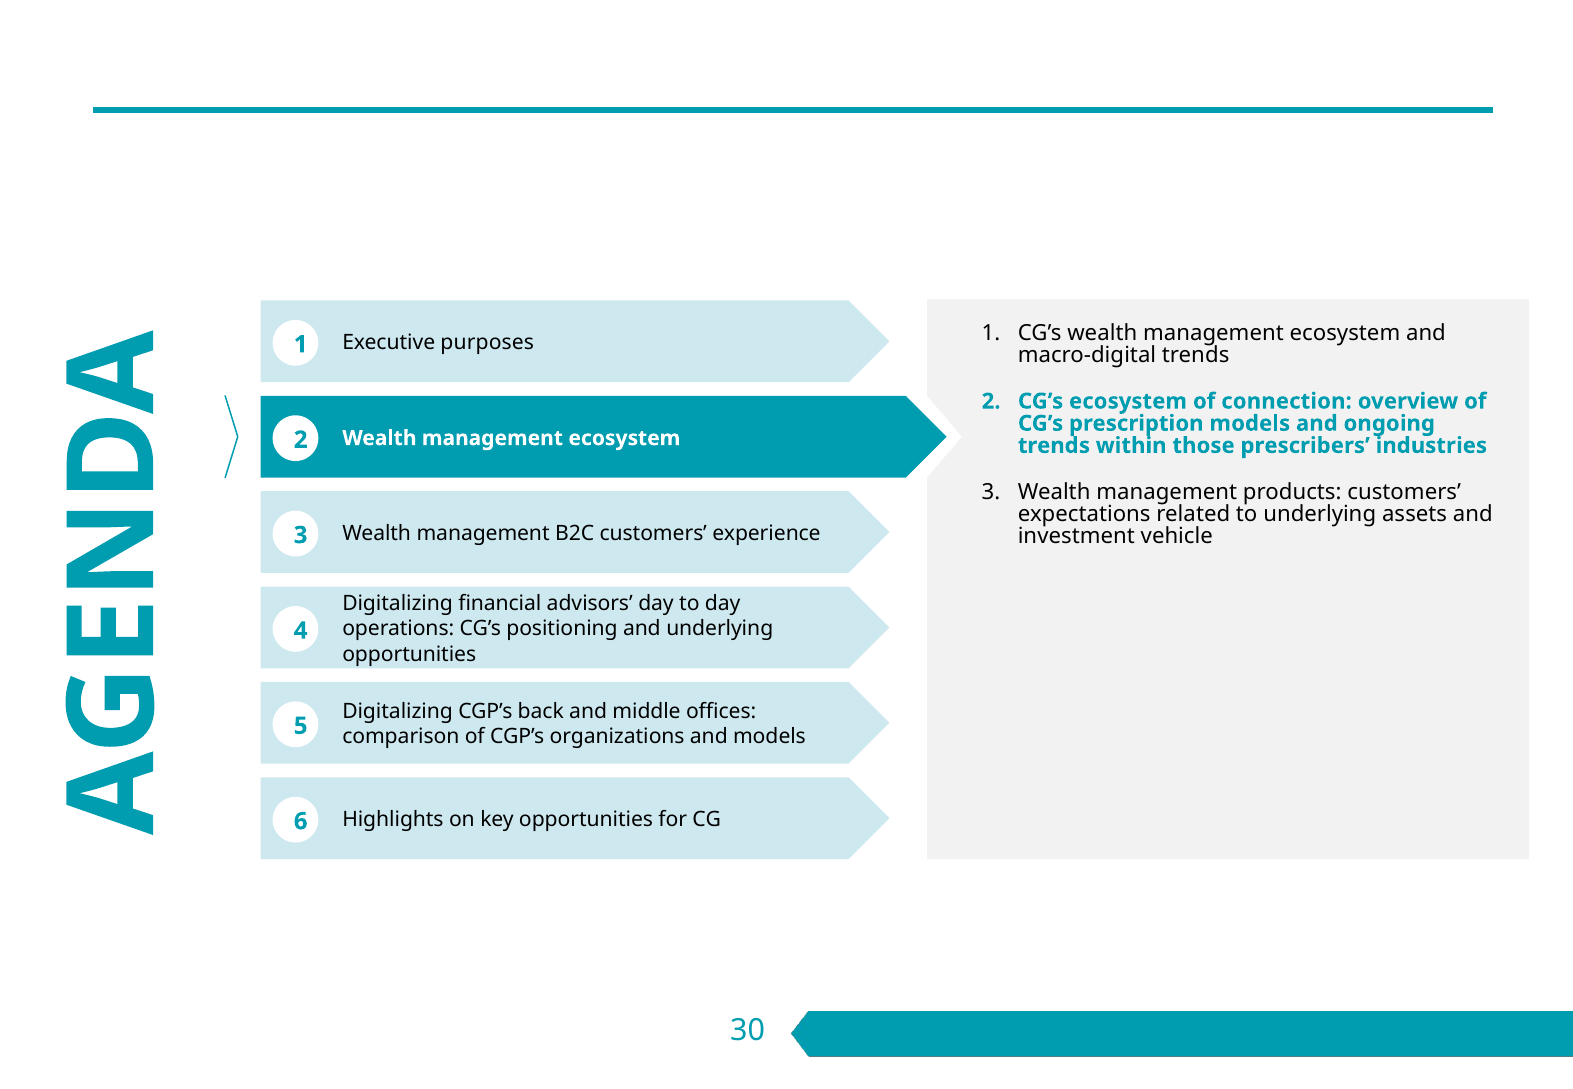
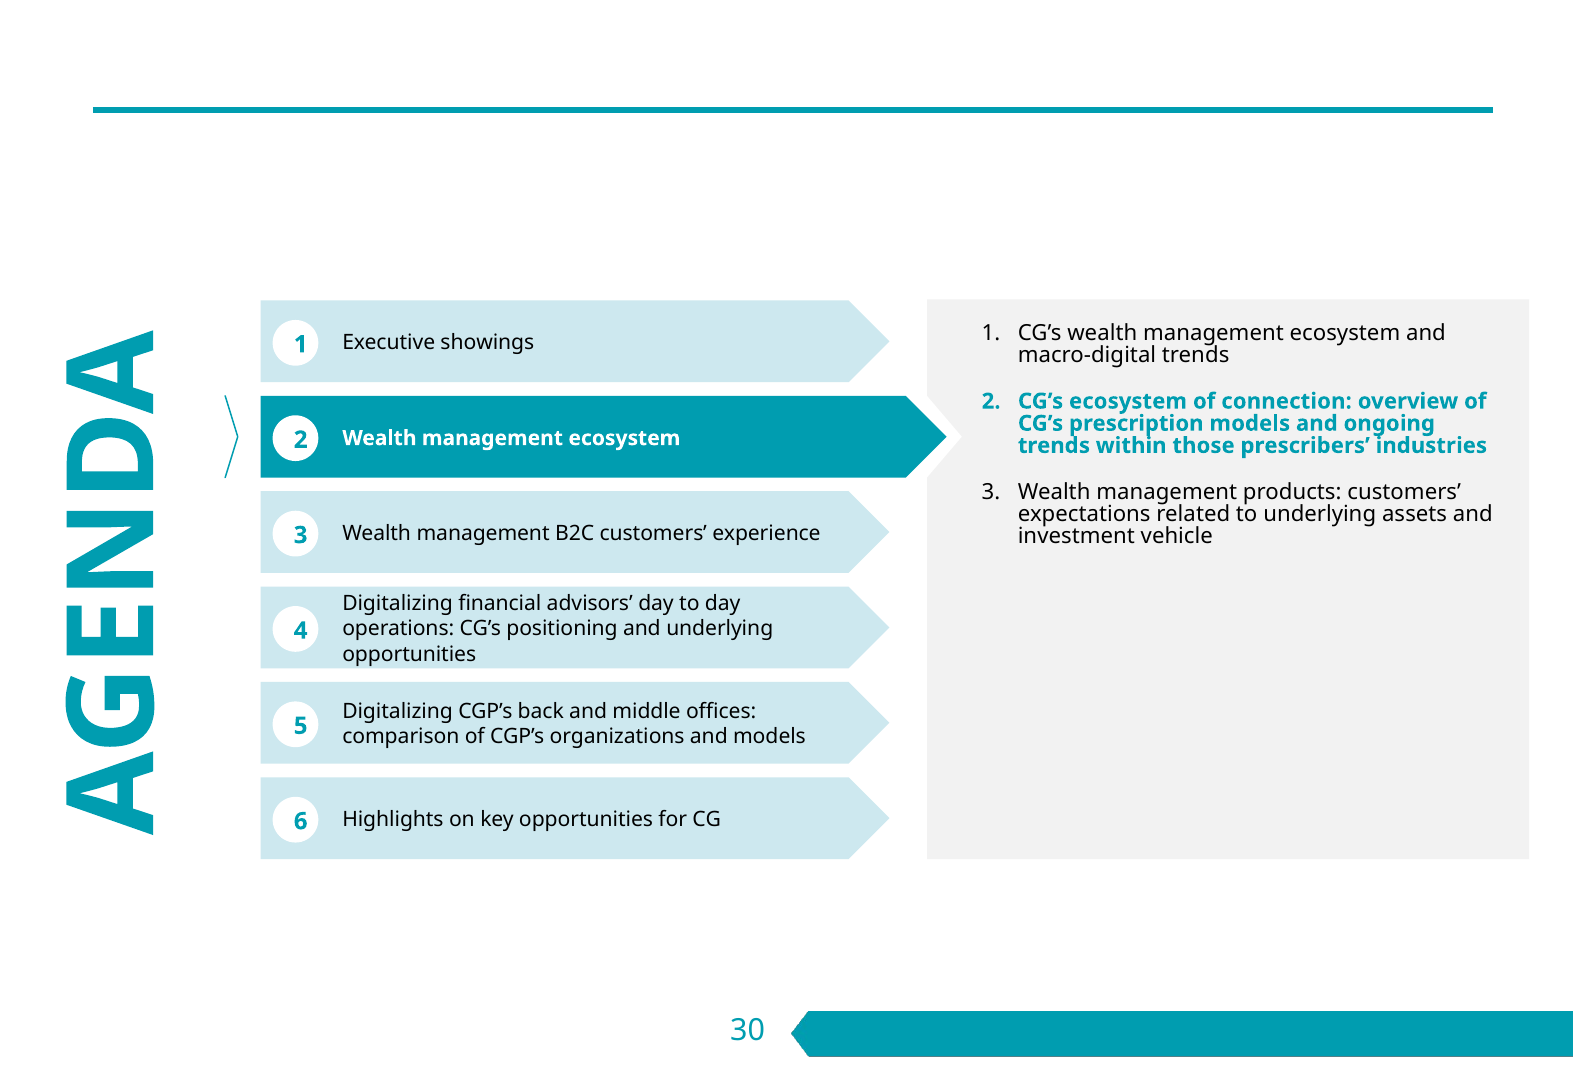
purposes: purposes -> showings
